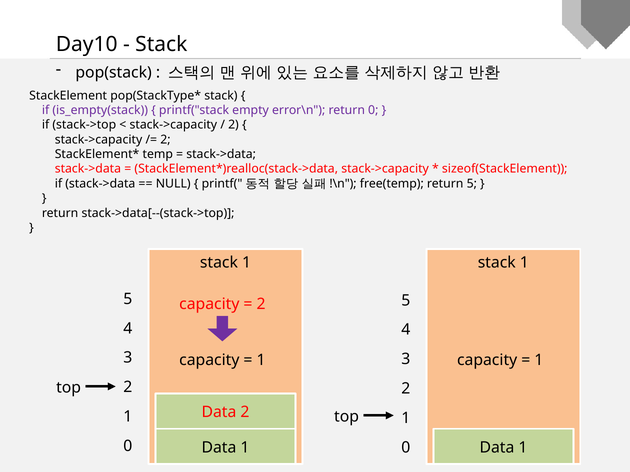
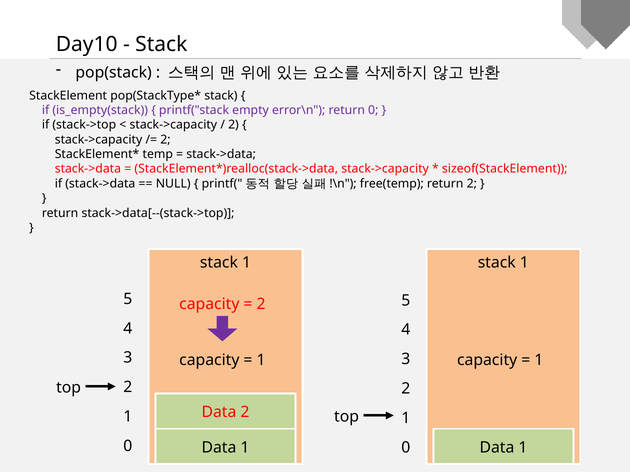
return 5: 5 -> 2
